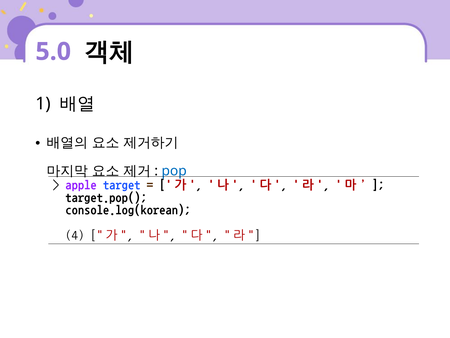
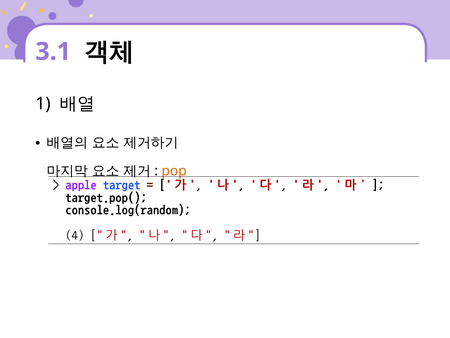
5.0: 5.0 -> 3.1
pop colour: blue -> orange
console.log(korean: console.log(korean -> console.log(random
